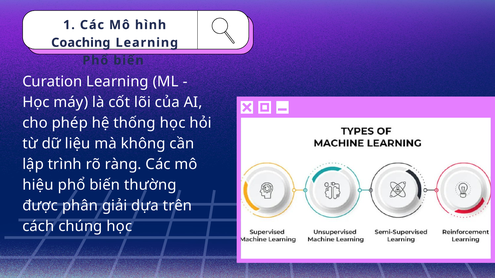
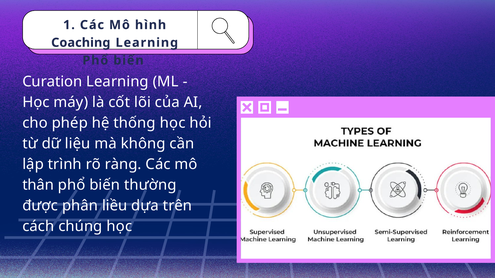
hiệu: hiệu -> thân
giải: giải -> liều
